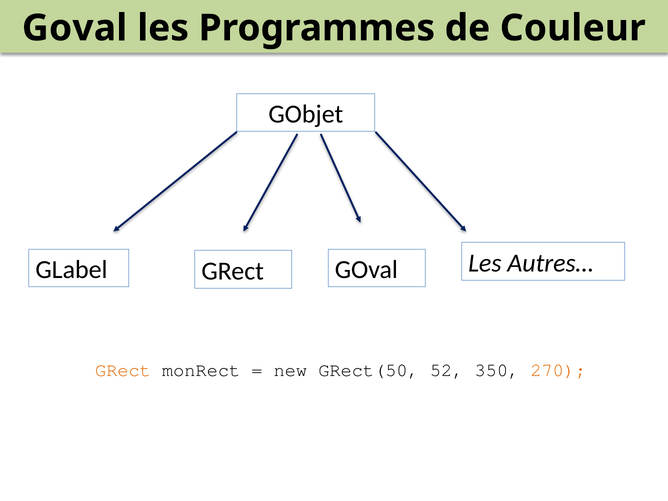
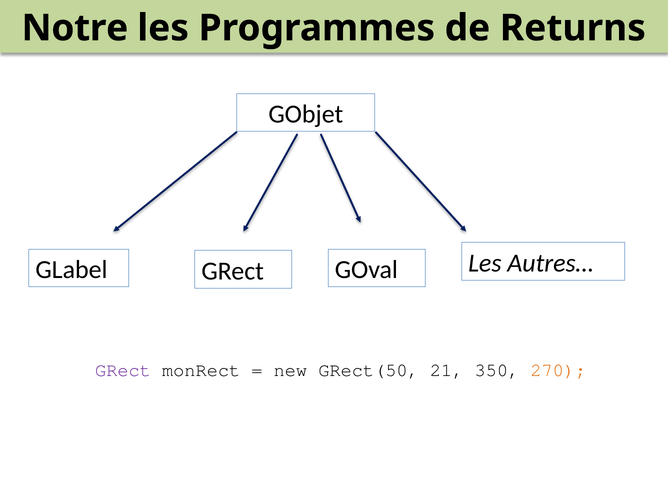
Goval at (75, 28): Goval -> Notre
Couleur: Couleur -> Returns
GRect at (123, 370) colour: orange -> purple
52: 52 -> 21
